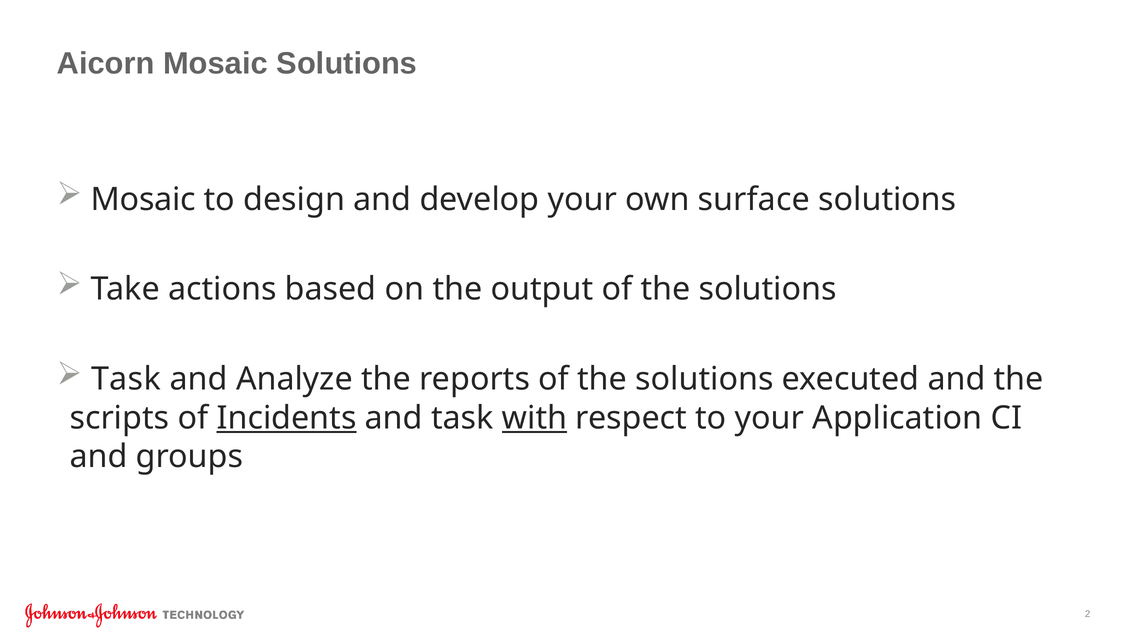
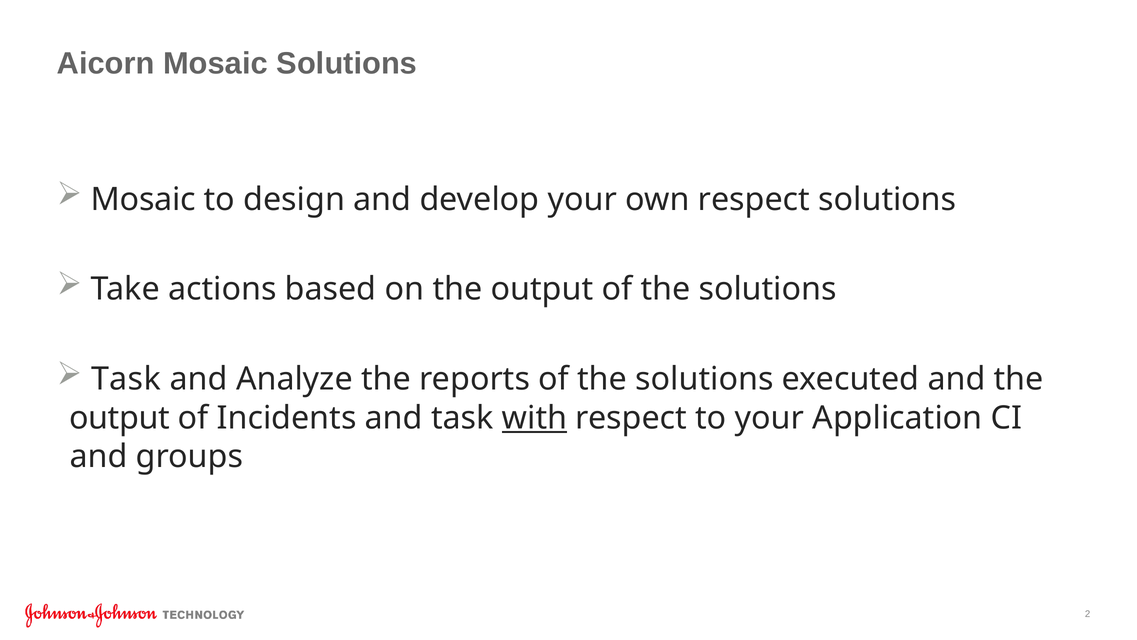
own surface: surface -> respect
scripts at (119, 418): scripts -> output
Incidents underline: present -> none
